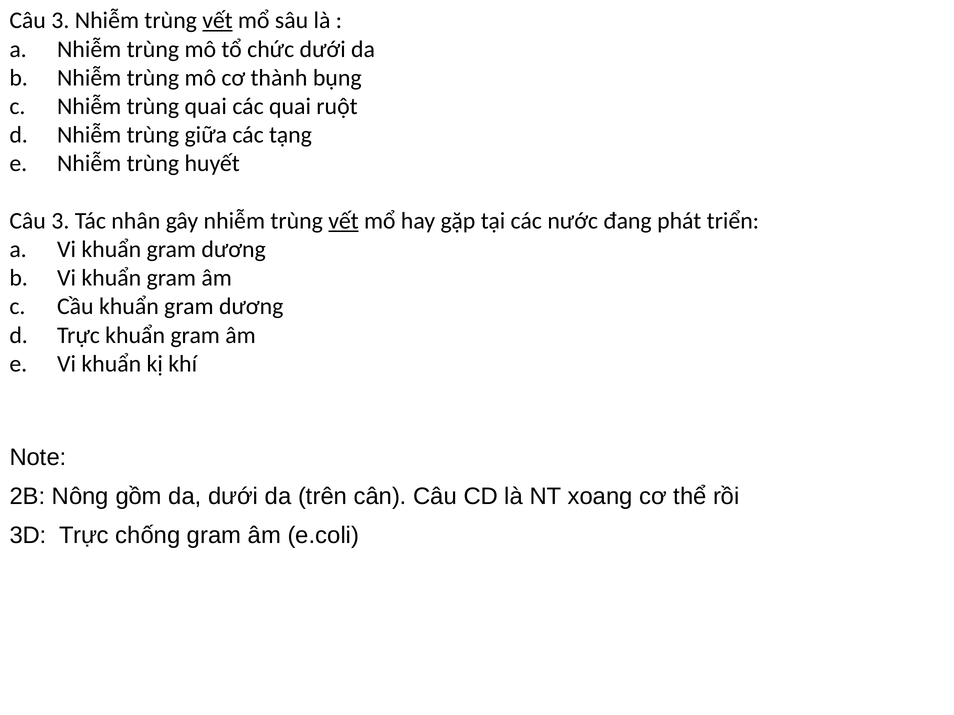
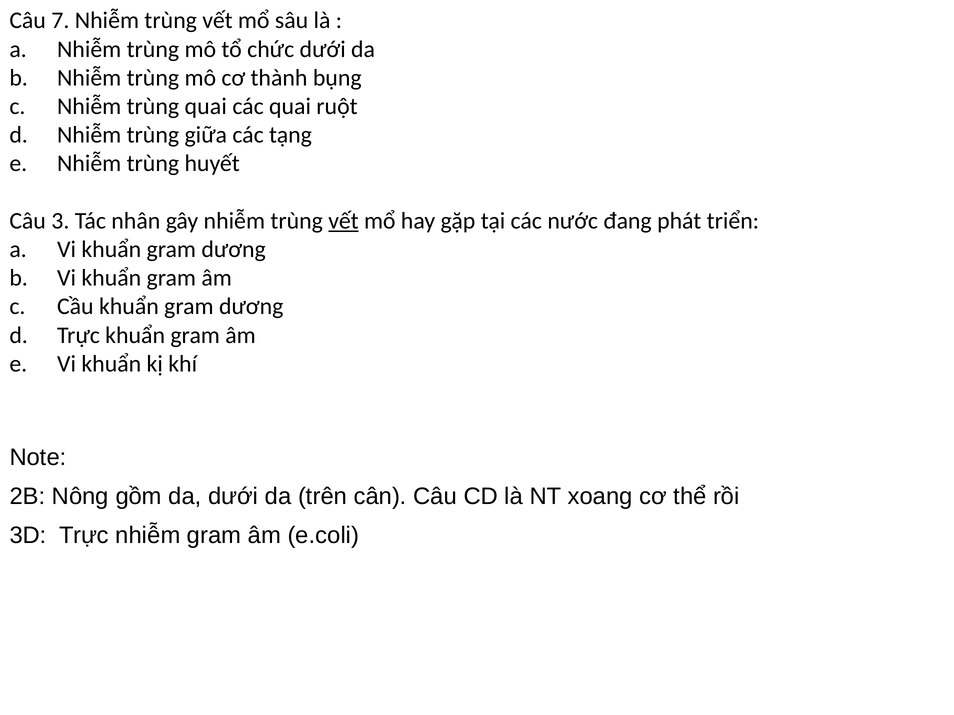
3 at (60, 21): 3 -> 7
vết at (217, 21) underline: present -> none
Trực chống: chống -> nhiễm
